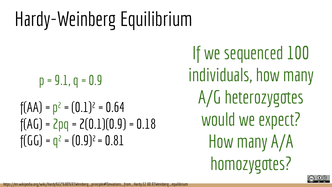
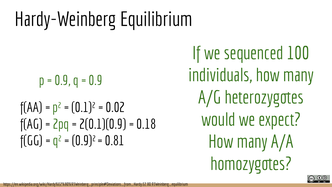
9.1 at (63, 80): 9.1 -> 0.9
0.64: 0.64 -> 0.02
